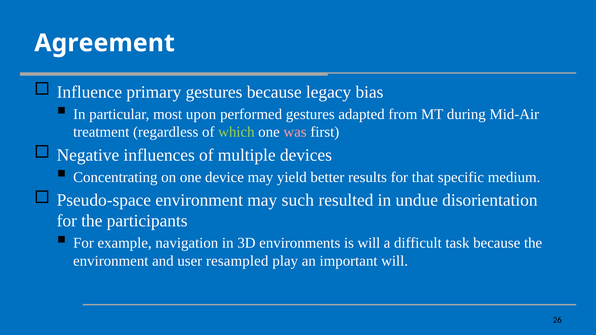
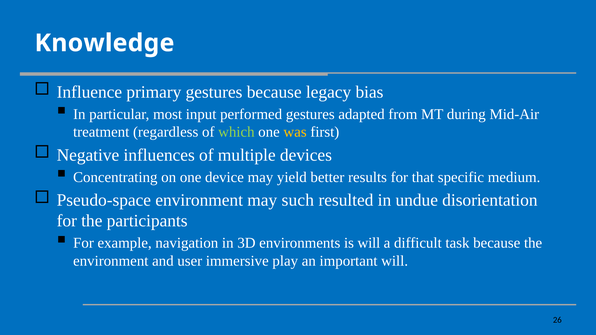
Agreement: Agreement -> Knowledge
upon: upon -> input
was colour: pink -> yellow
resampled: resampled -> immersive
